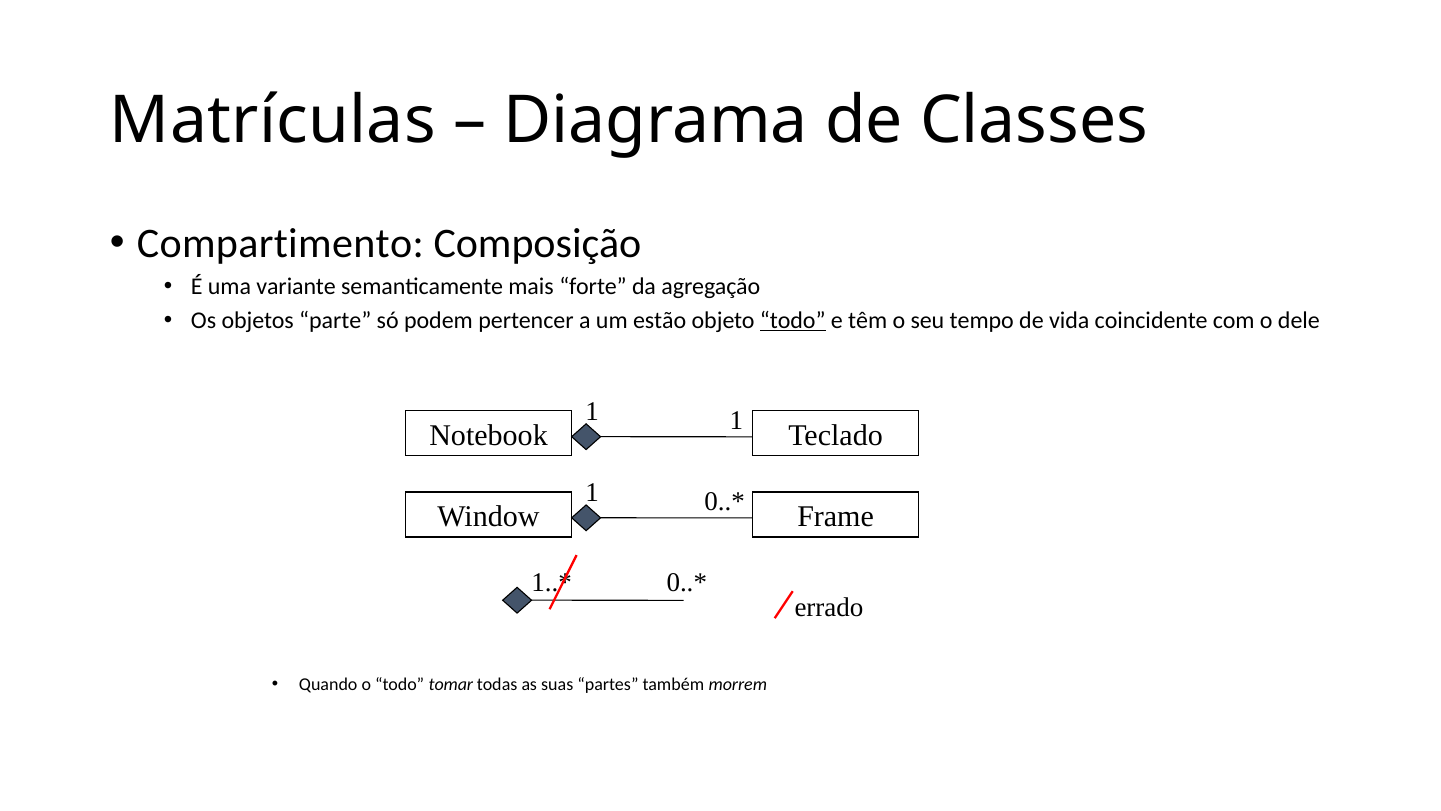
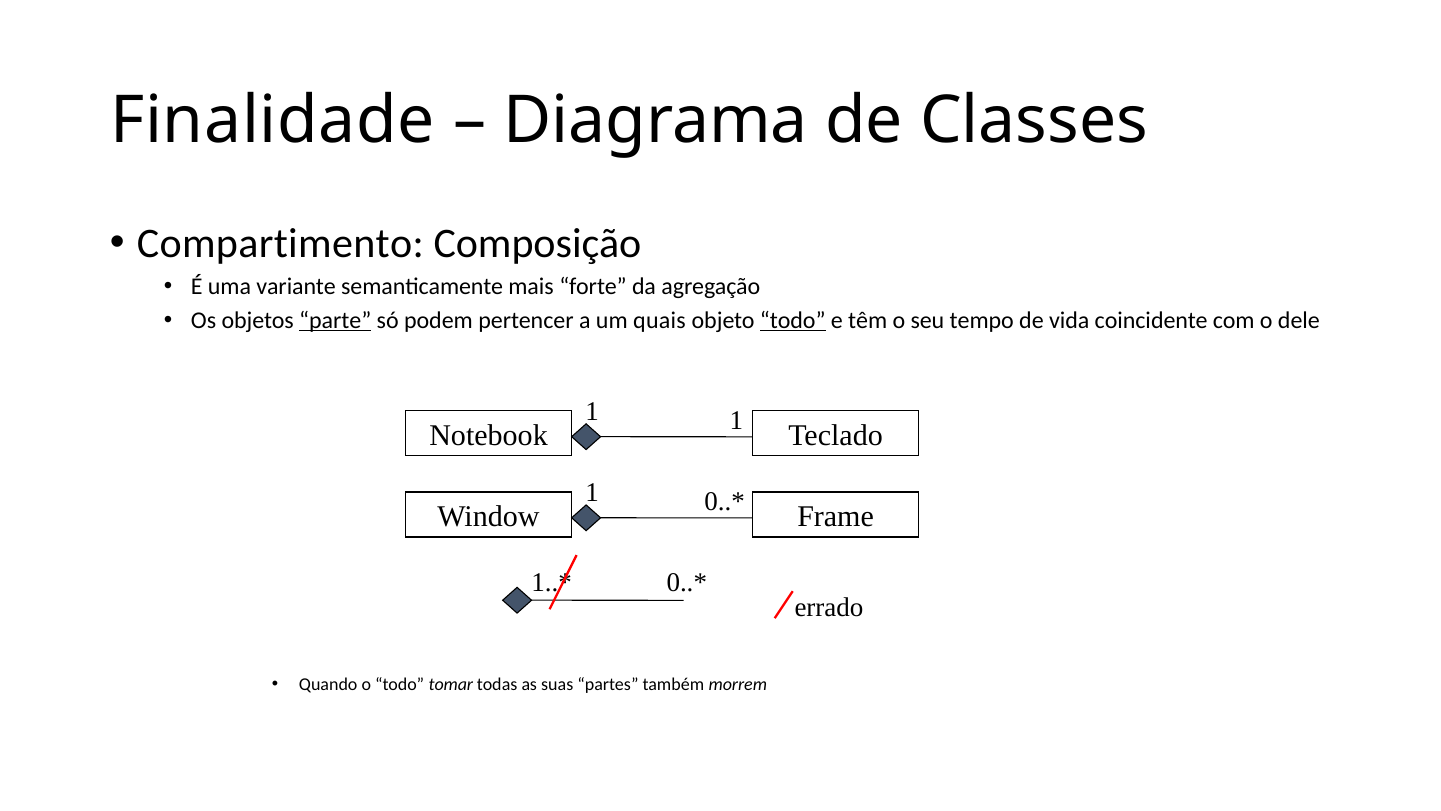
Matrículas: Matrículas -> Finalidade
parte underline: none -> present
estão: estão -> quais
